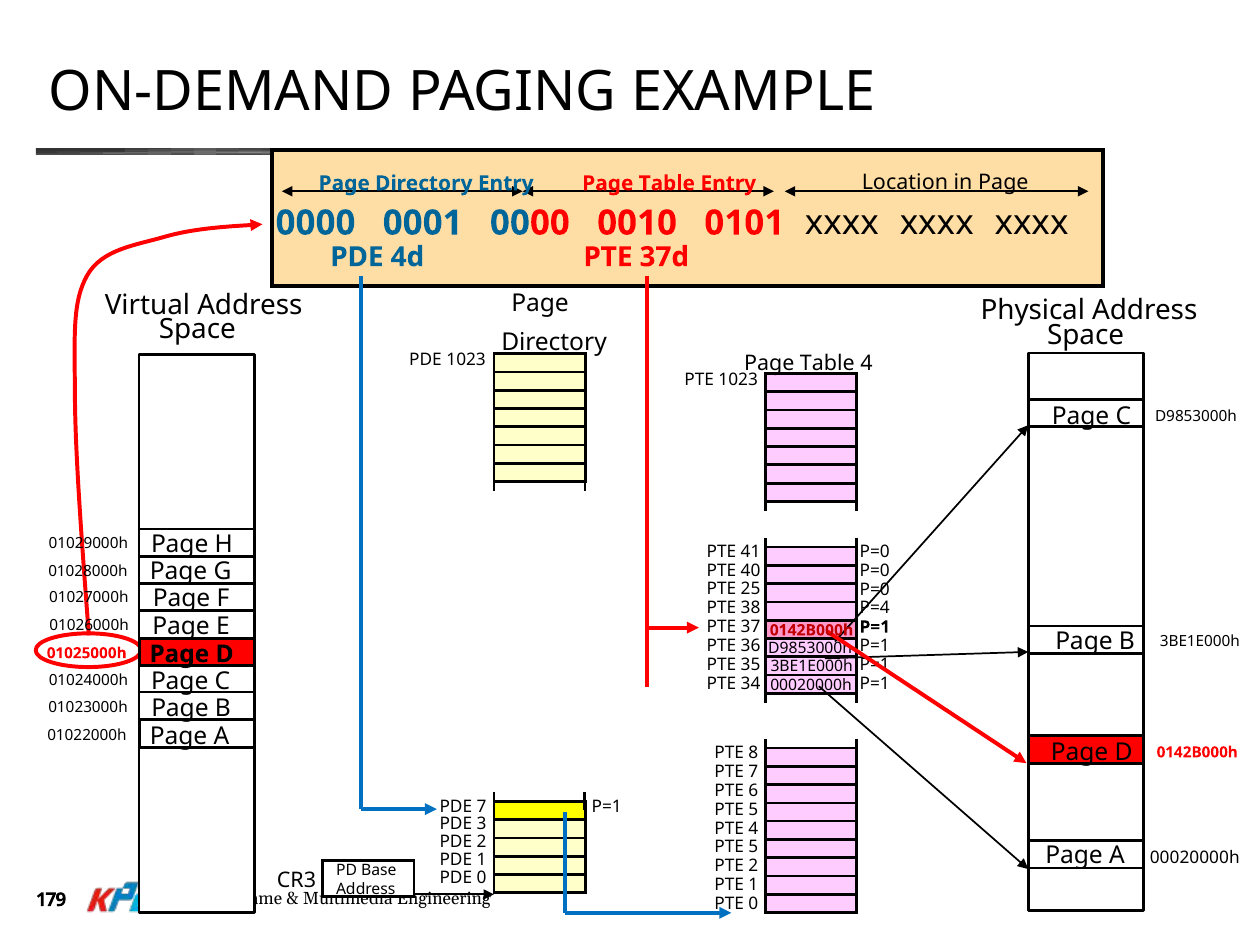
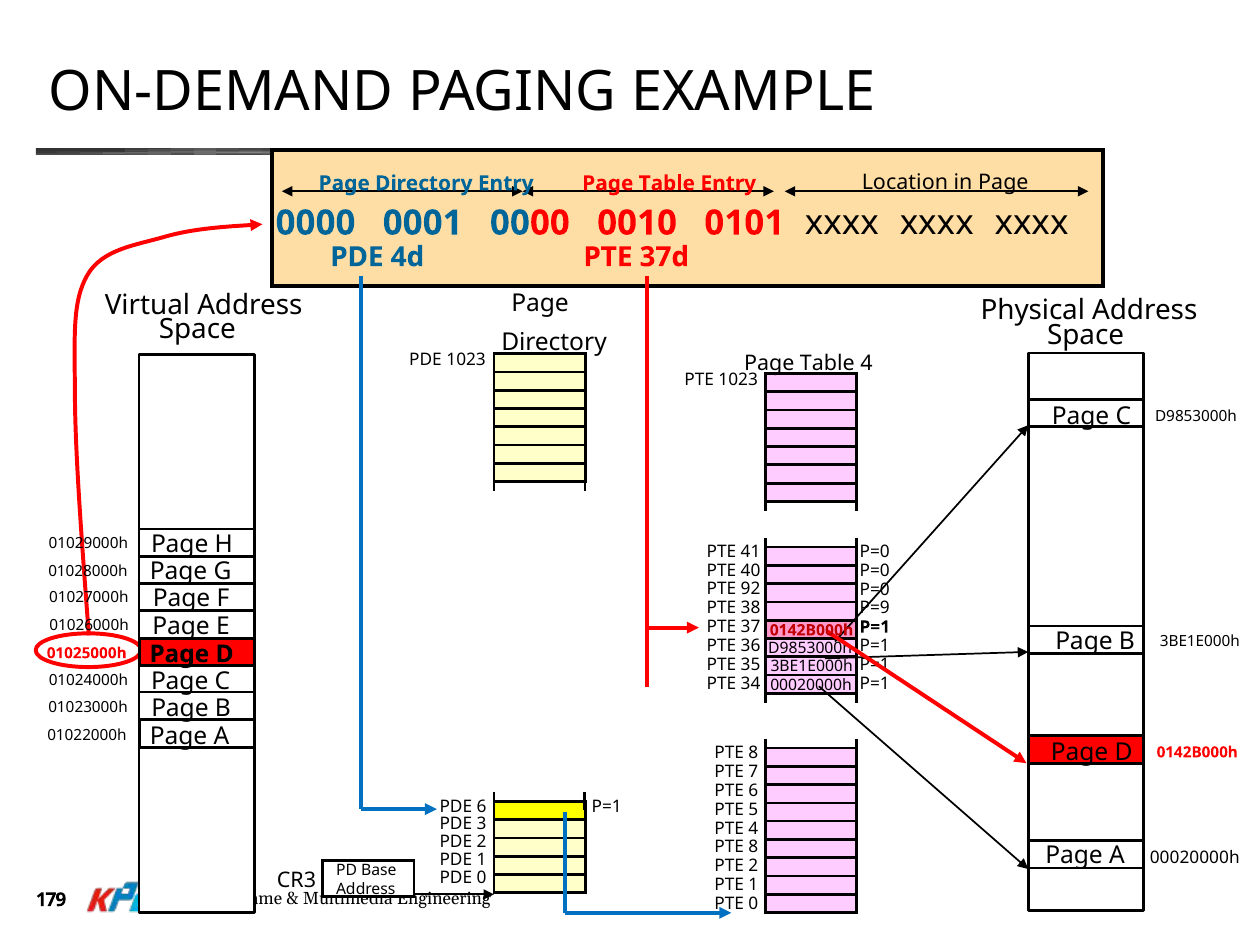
25: 25 -> 92
P=4: P=4 -> P=9
PDE 7: 7 -> 6
5 at (753, 847): 5 -> 8
